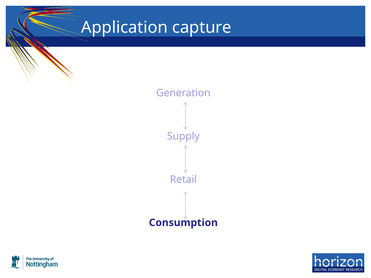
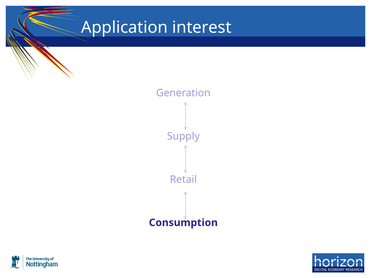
capture: capture -> interest
